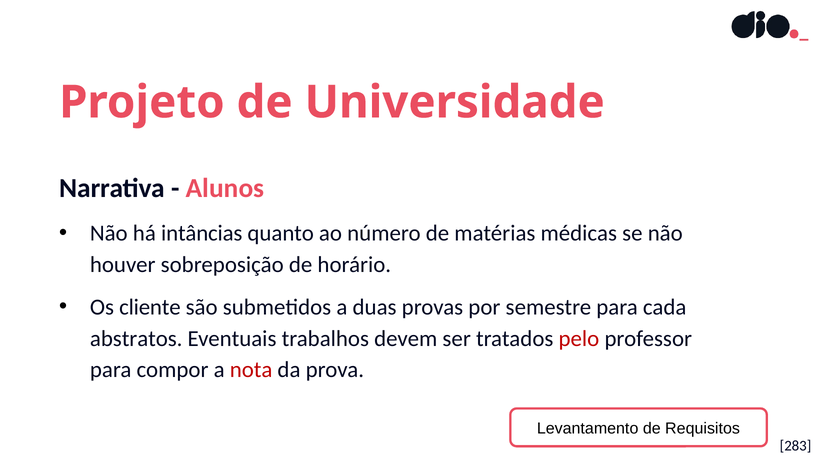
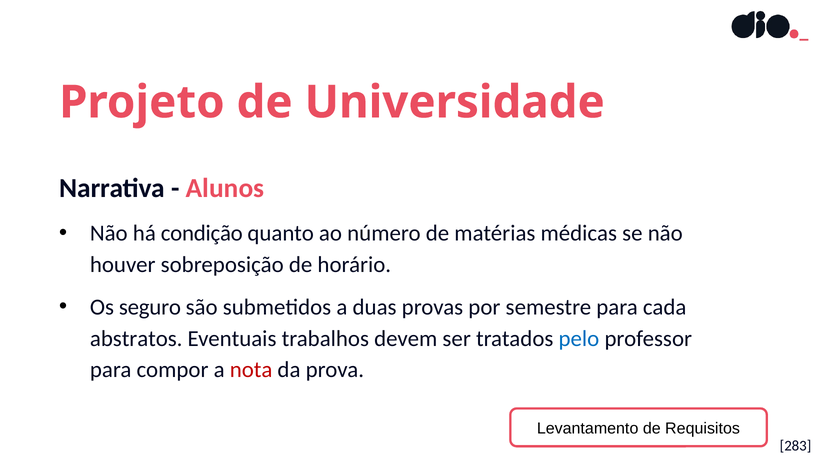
intâncias: intâncias -> condição
cliente: cliente -> seguro
pelo colour: red -> blue
